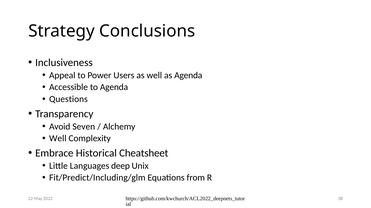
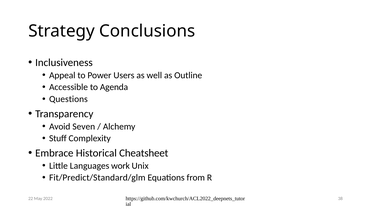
as Agenda: Agenda -> Outline
Well at (58, 139): Well -> Stuff
deep: deep -> work
Fit/Predict/Including/glm: Fit/Predict/Including/glm -> Fit/Predict/Standard/glm
